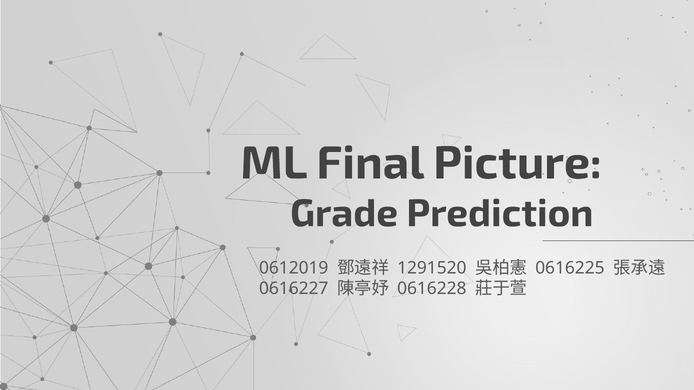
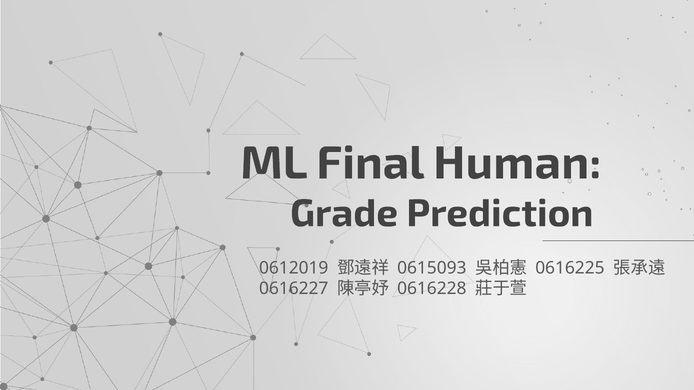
Picture: Picture -> Human
1291520: 1291520 -> 0615093
